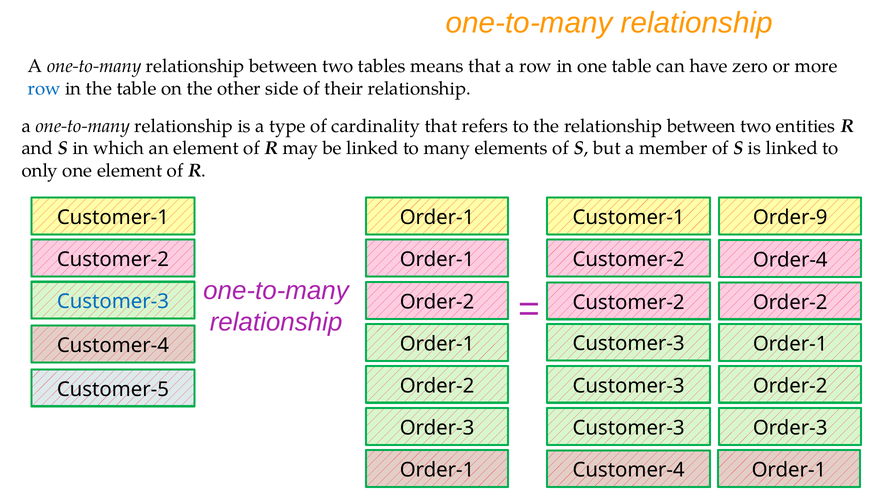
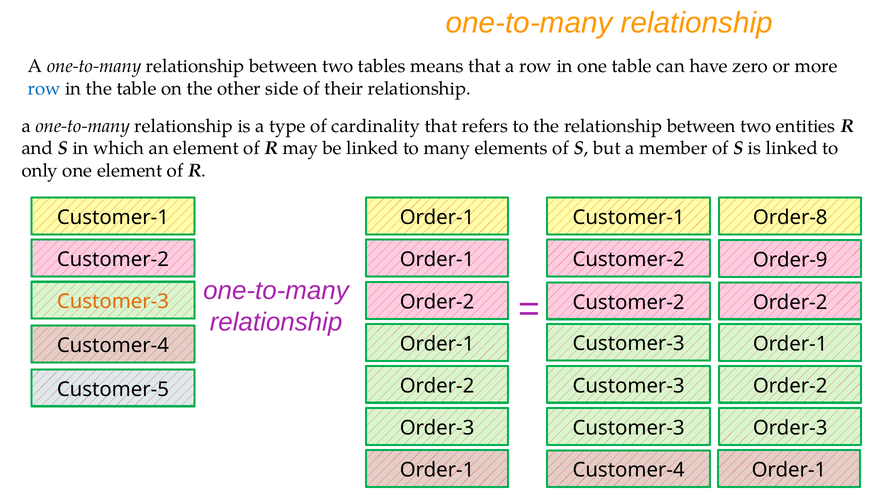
Order-9: Order-9 -> Order-8
Order-4: Order-4 -> Order-9
Customer-3 at (113, 302) colour: blue -> orange
